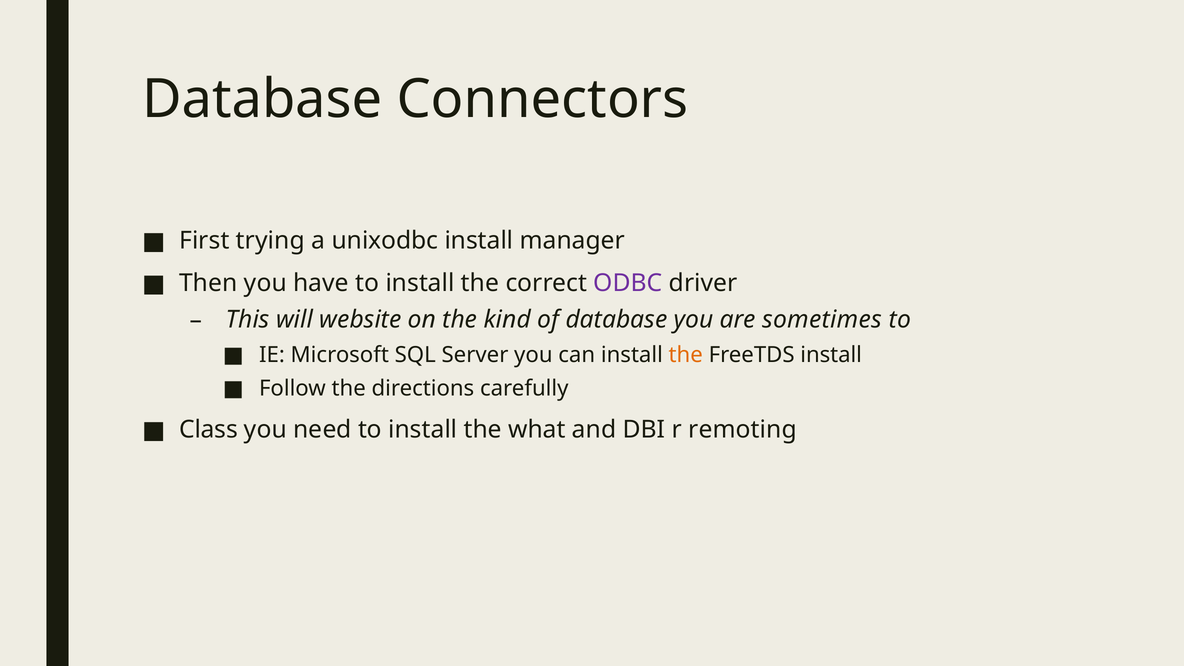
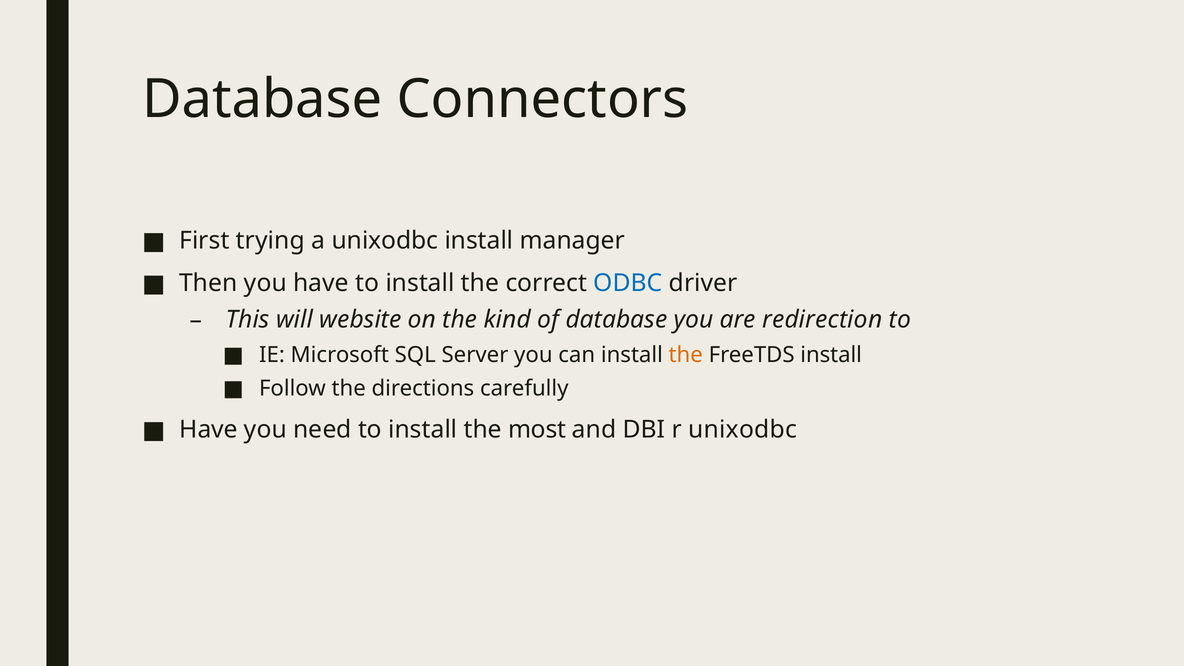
ODBC colour: purple -> blue
sometimes: sometimes -> redirection
Class at (209, 430): Class -> Have
what: what -> most
r remoting: remoting -> unixodbc
